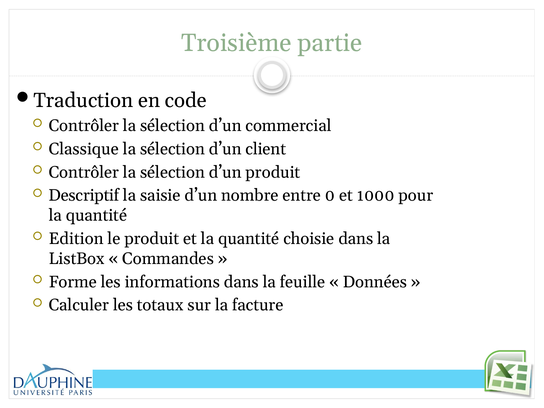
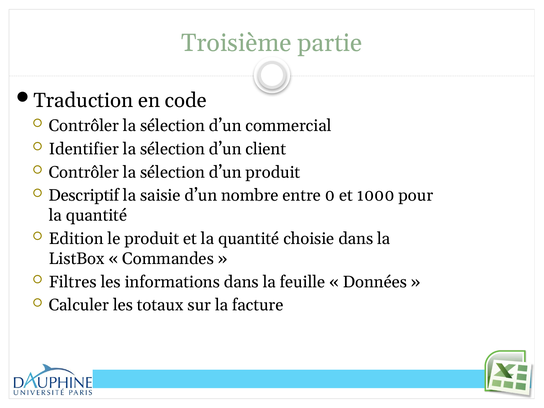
Classique: Classique -> Identifier
Forme: Forme -> Filtres
